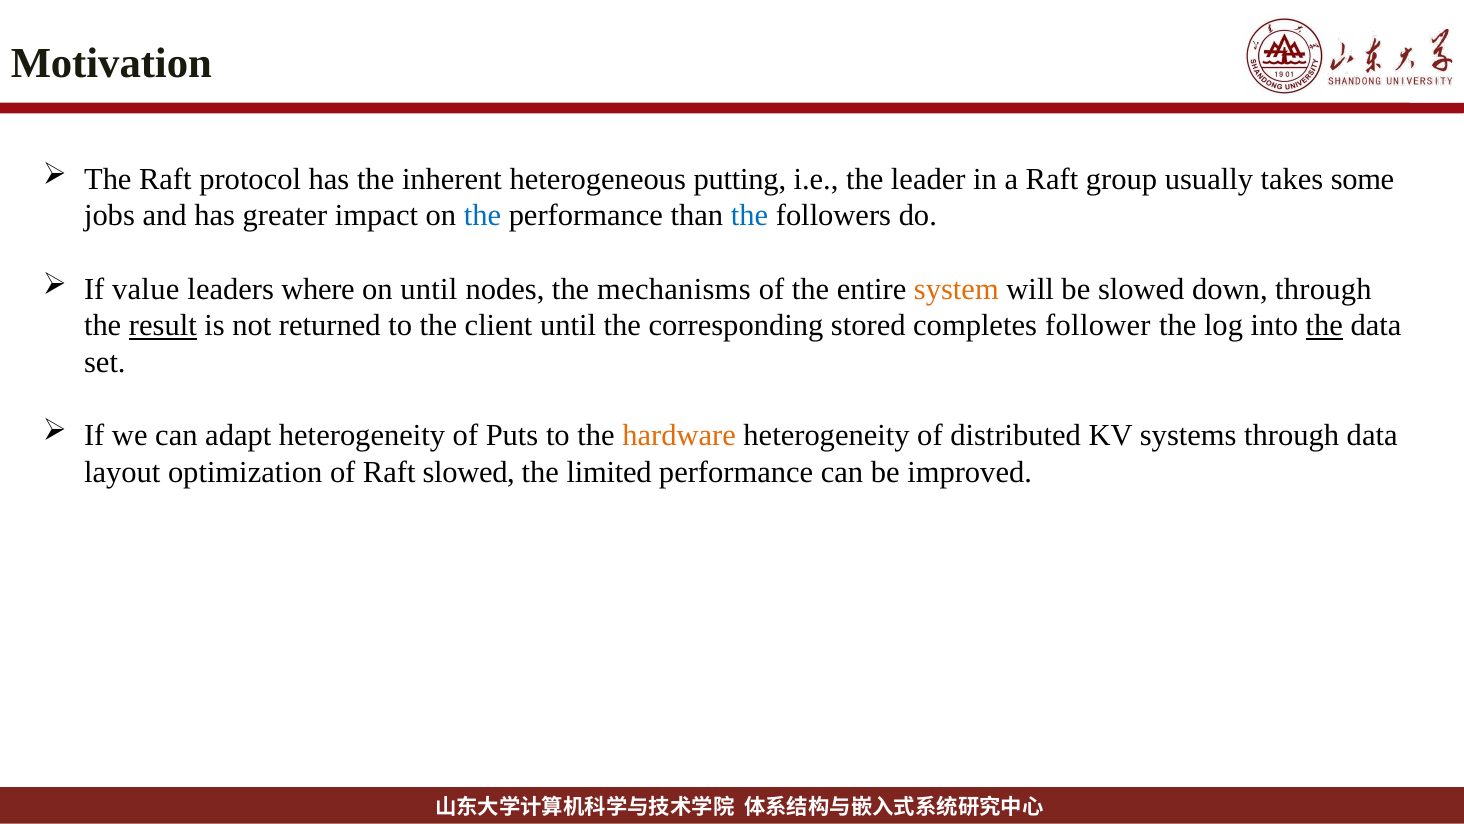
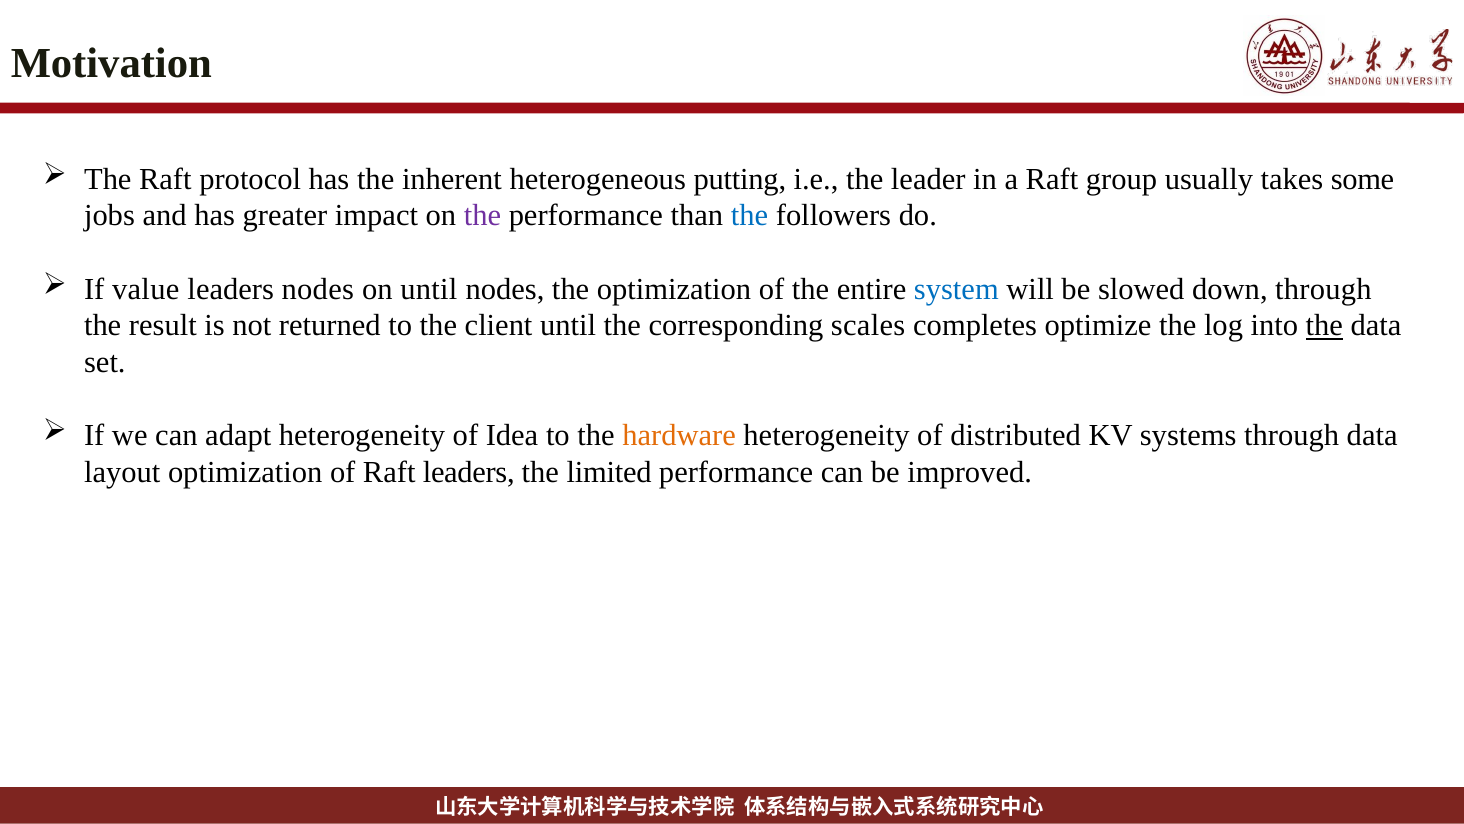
the at (482, 216) colour: blue -> purple
leaders where: where -> nodes
the mechanisms: mechanisms -> optimization
system colour: orange -> blue
result underline: present -> none
stored: stored -> scales
follower: follower -> optimize
Puts: Puts -> Idea
Raft slowed: slowed -> leaders
